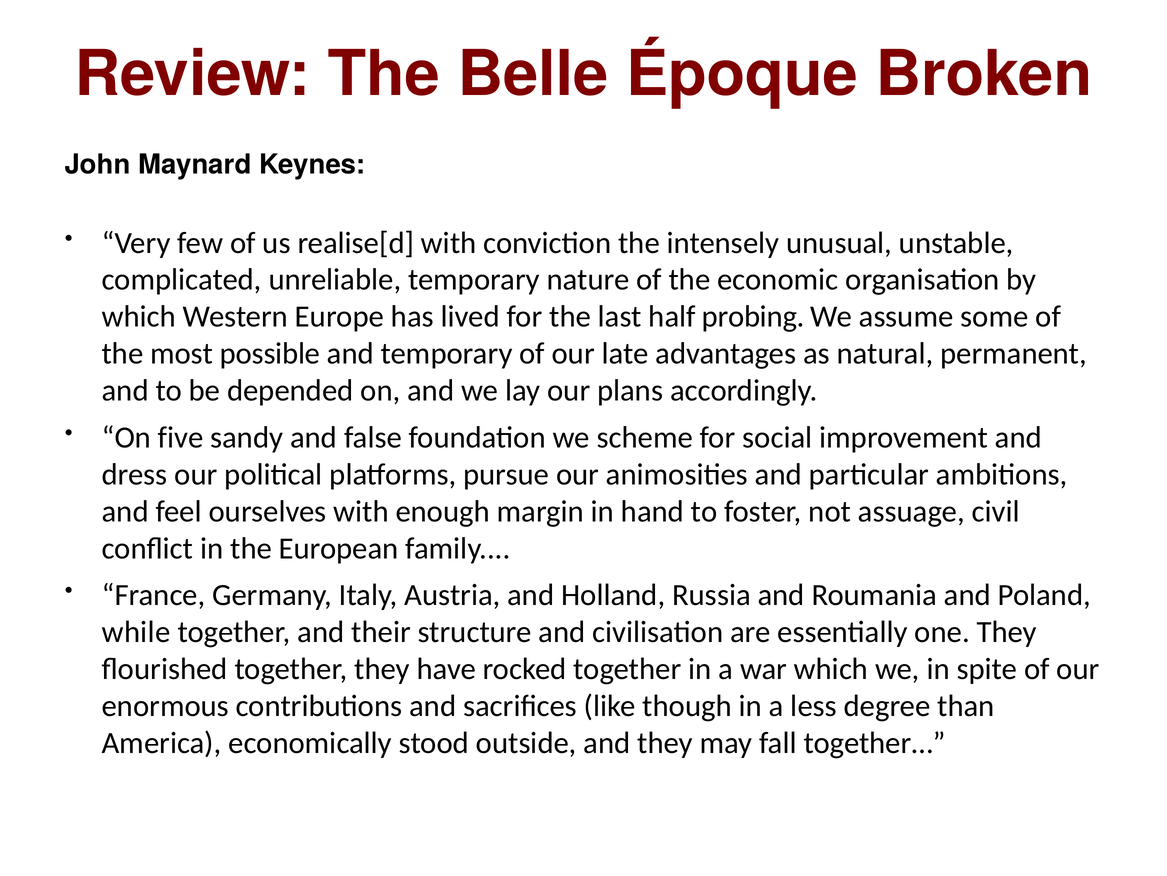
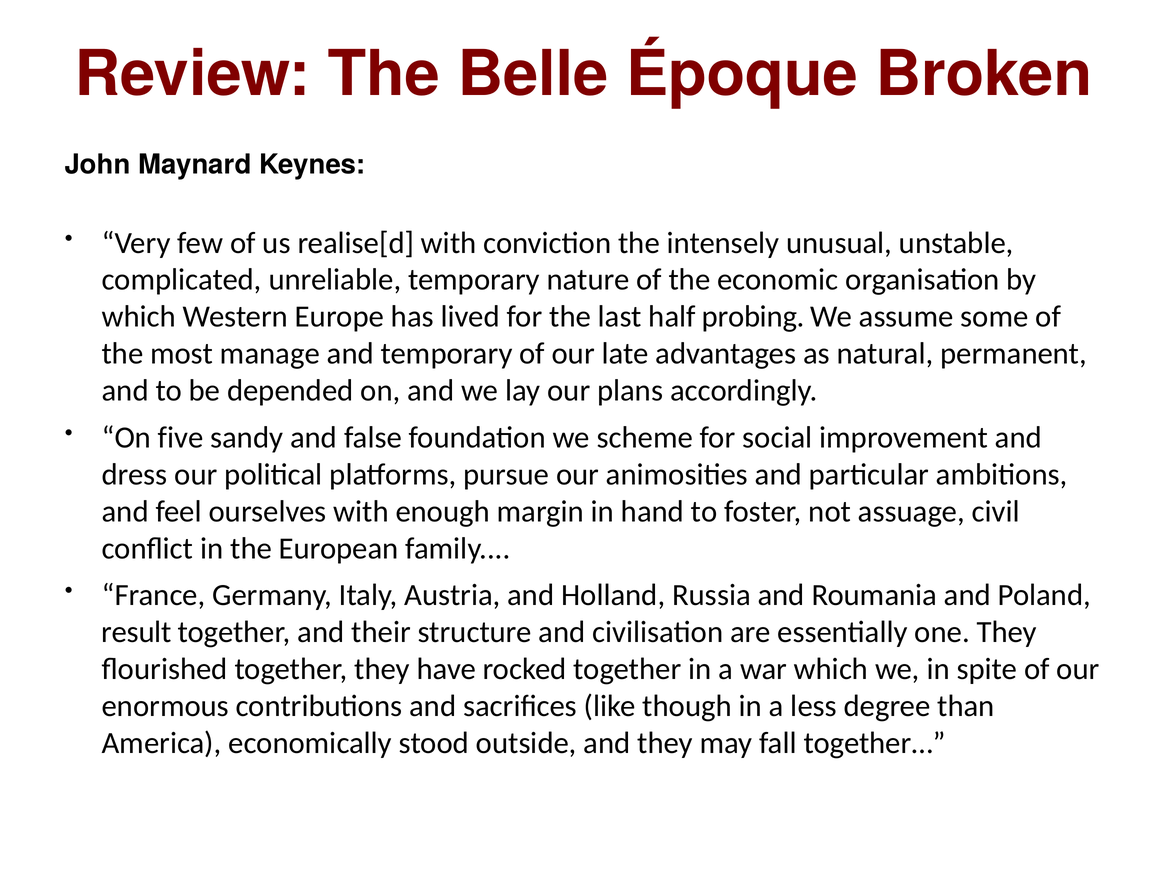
possible: possible -> manage
while: while -> result
